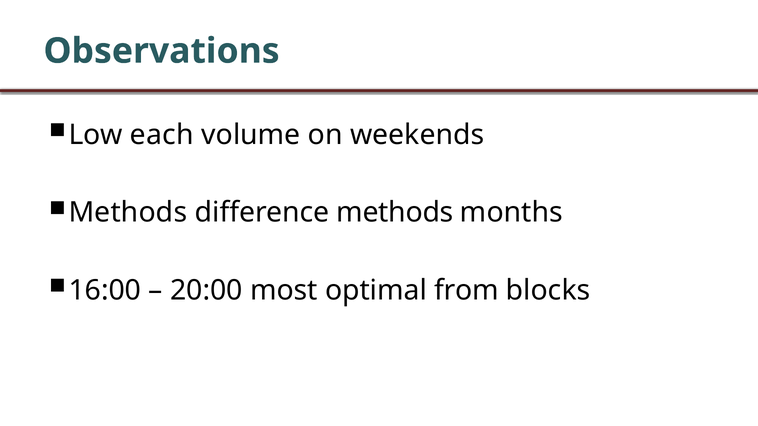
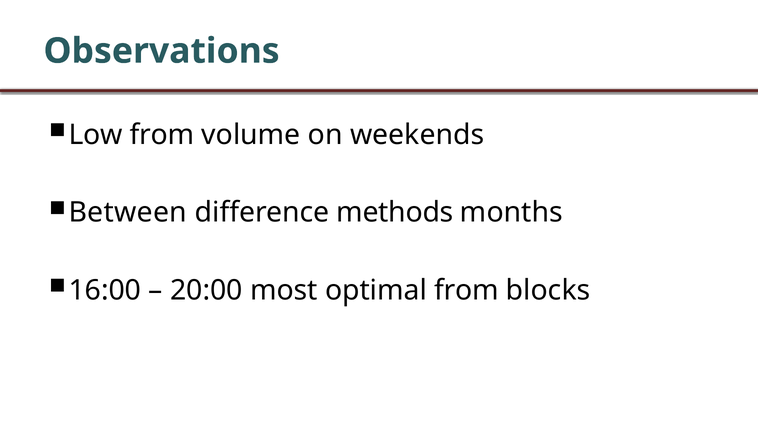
Low each: each -> from
Methods at (128, 213): Methods -> Between
